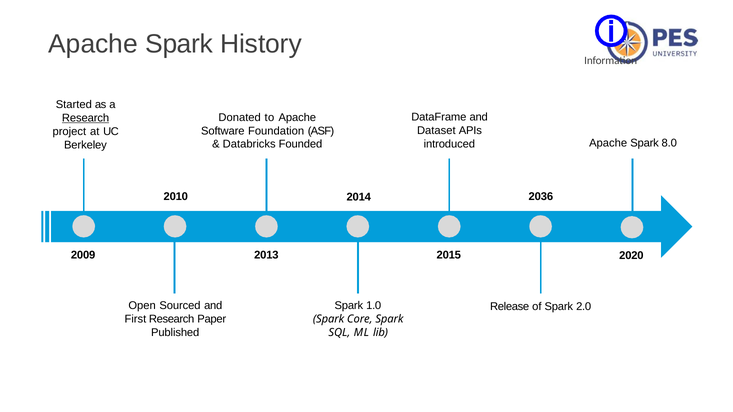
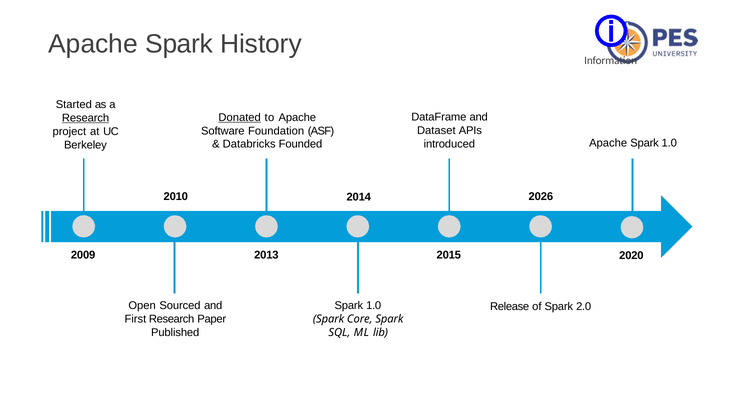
Donated underline: none -> present
Apache Spark 8.0: 8.0 -> 1.0
2036: 2036 -> 2026
